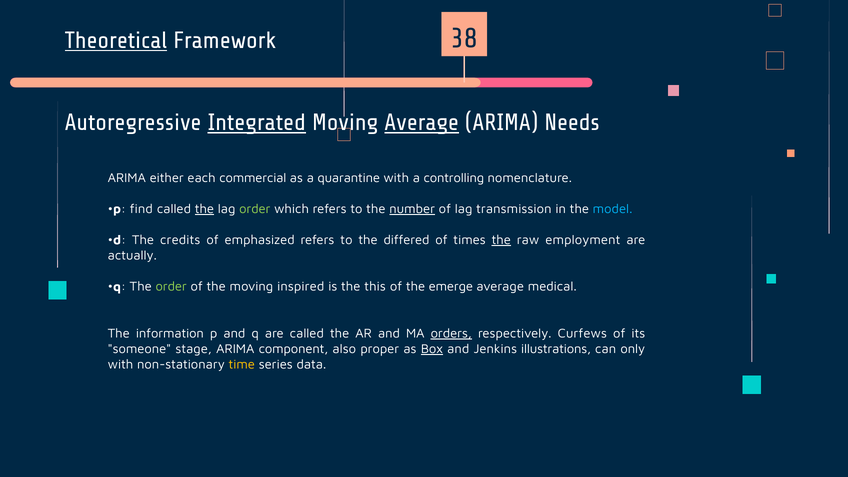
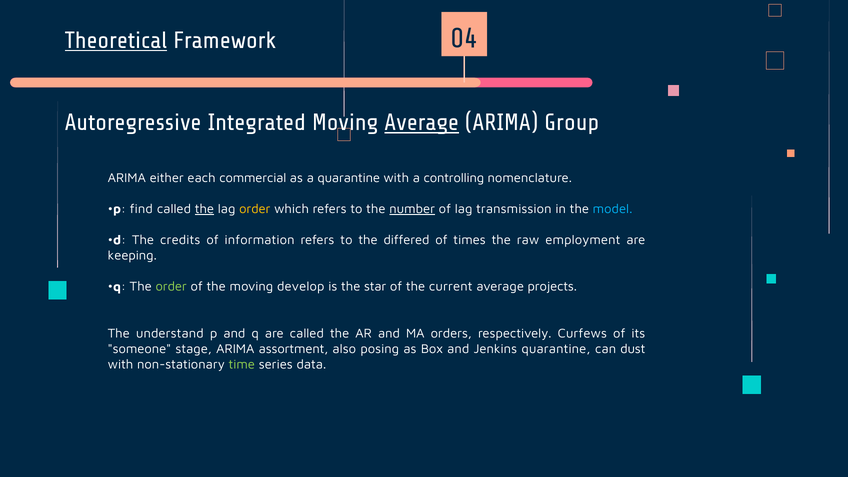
38: 38 -> 04
Integrated underline: present -> none
Needs: Needs -> Group
order at (255, 209) colour: light green -> yellow
emphasized: emphasized -> information
the at (501, 240) underline: present -> none
actually: actually -> keeping
inspired: inspired -> develop
this: this -> star
emerge: emerge -> current
medical: medical -> projects
information: information -> understand
orders underline: present -> none
component: component -> assortment
proper: proper -> posing
Box underline: present -> none
Jenkins illustrations: illustrations -> quarantine
only: only -> dust
time colour: yellow -> light green
